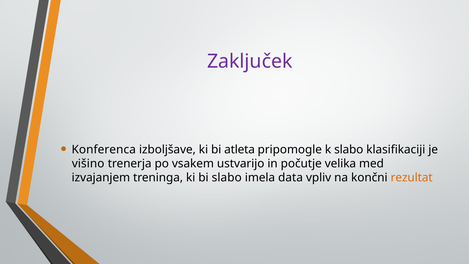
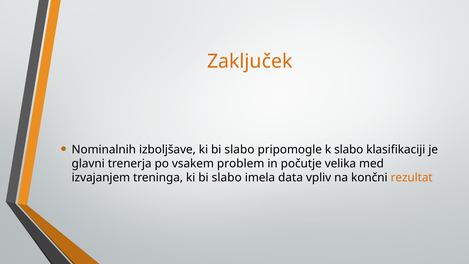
Zaključek colour: purple -> orange
Konferenca: Konferenca -> Nominalnih
izboljšave ki bi atleta: atleta -> slabo
višino: višino -> glavni
ustvarijo: ustvarijo -> problem
